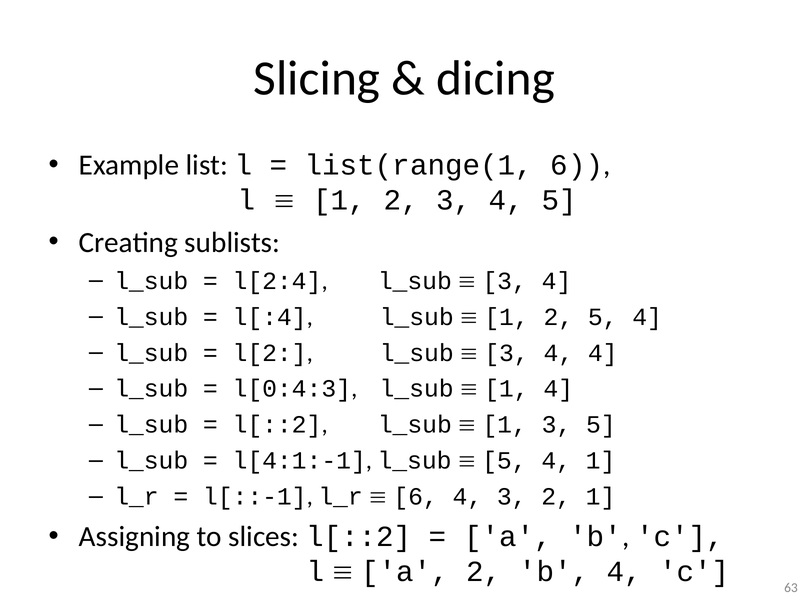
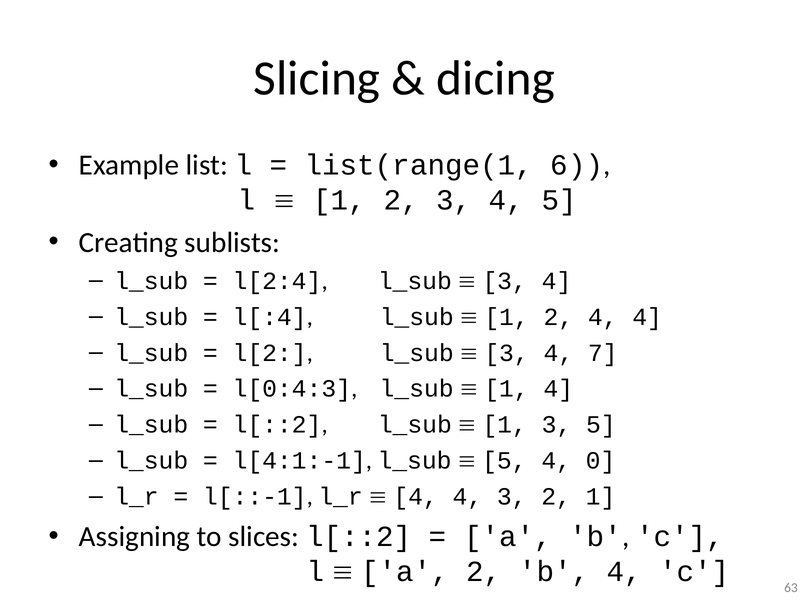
2 5: 5 -> 4
4 4: 4 -> 7
4 1: 1 -> 0
6 at (416, 497): 6 -> 4
